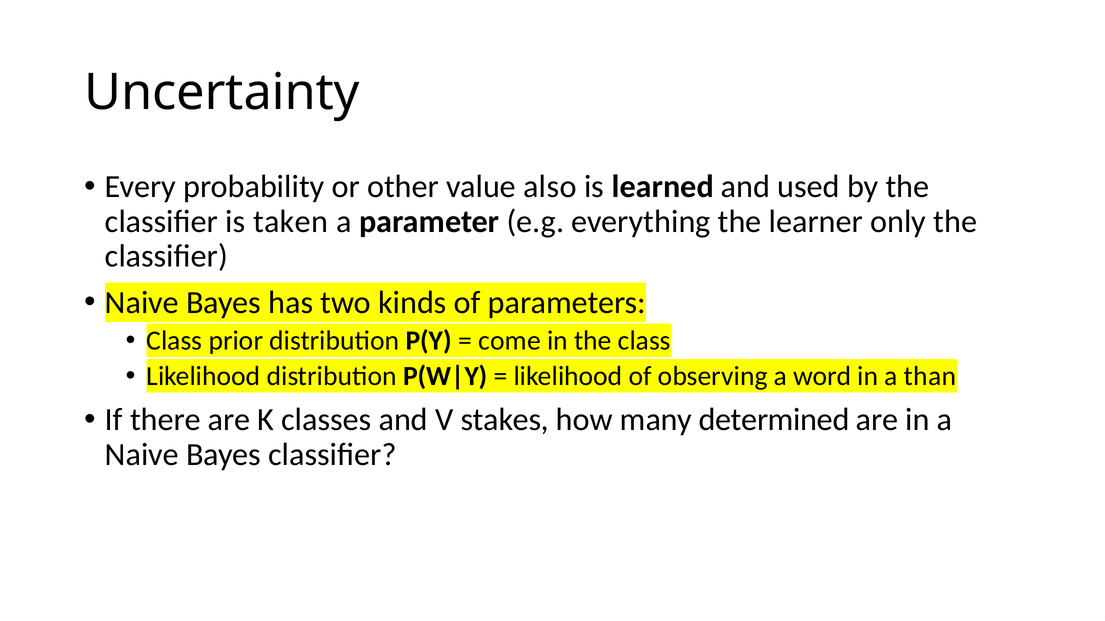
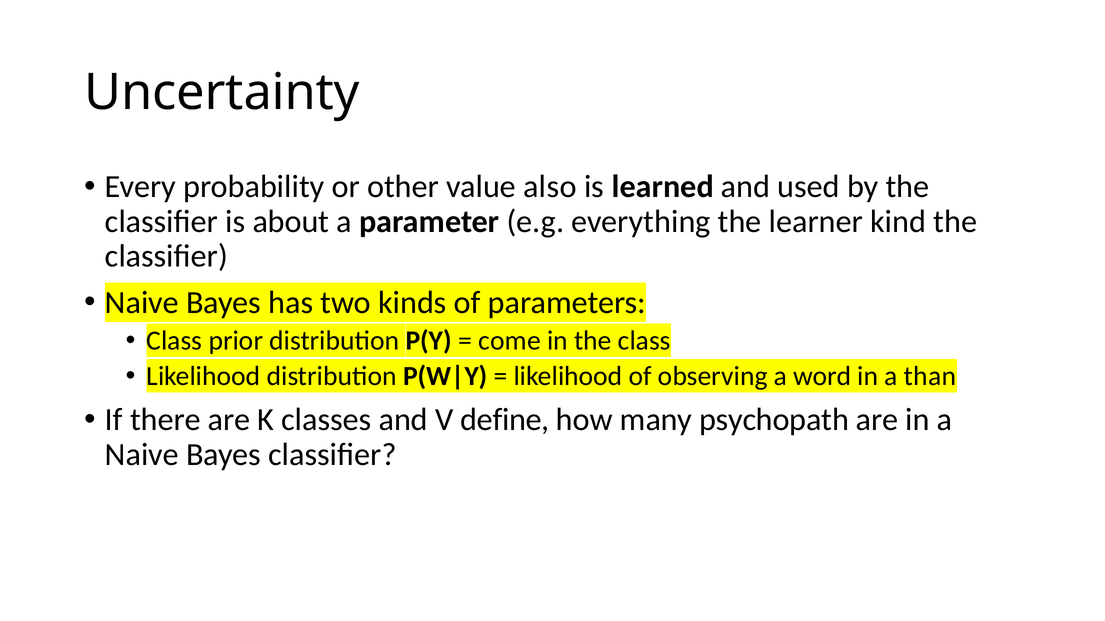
taken: taken -> about
only: only -> kind
stakes: stakes -> define
determined: determined -> psychopath
